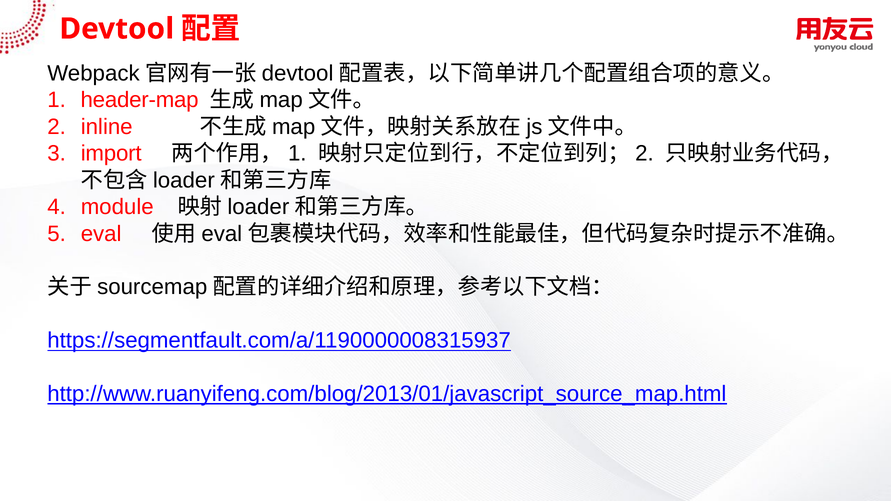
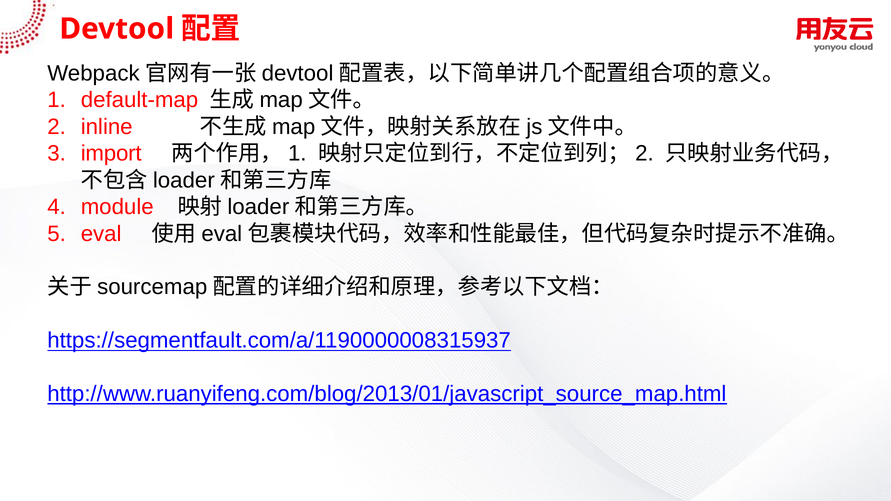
header-map: header-map -> default-map
